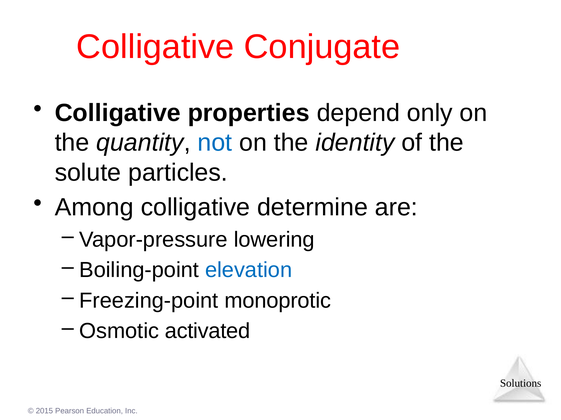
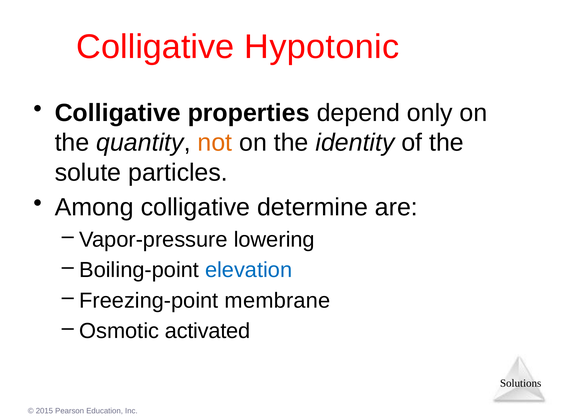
Conjugate: Conjugate -> Hypotonic
not colour: blue -> orange
monoprotic: monoprotic -> membrane
